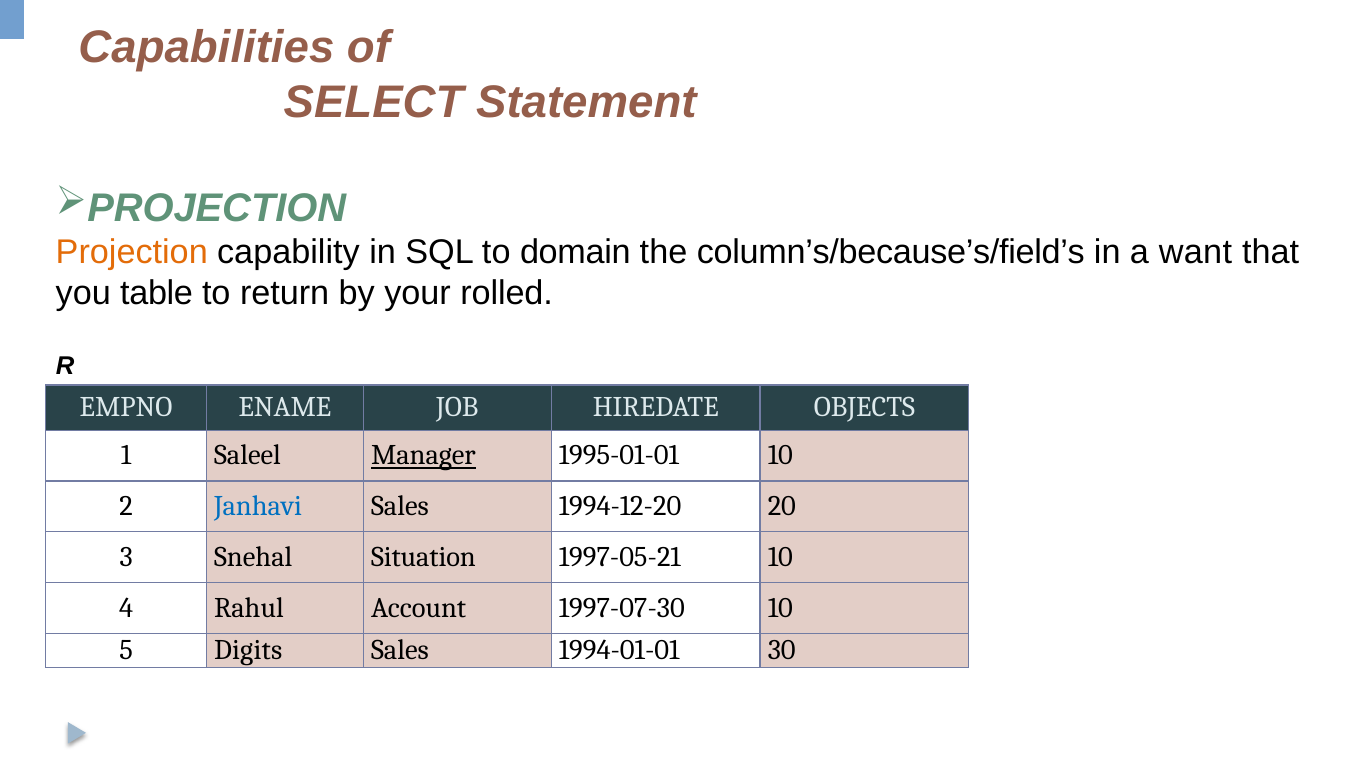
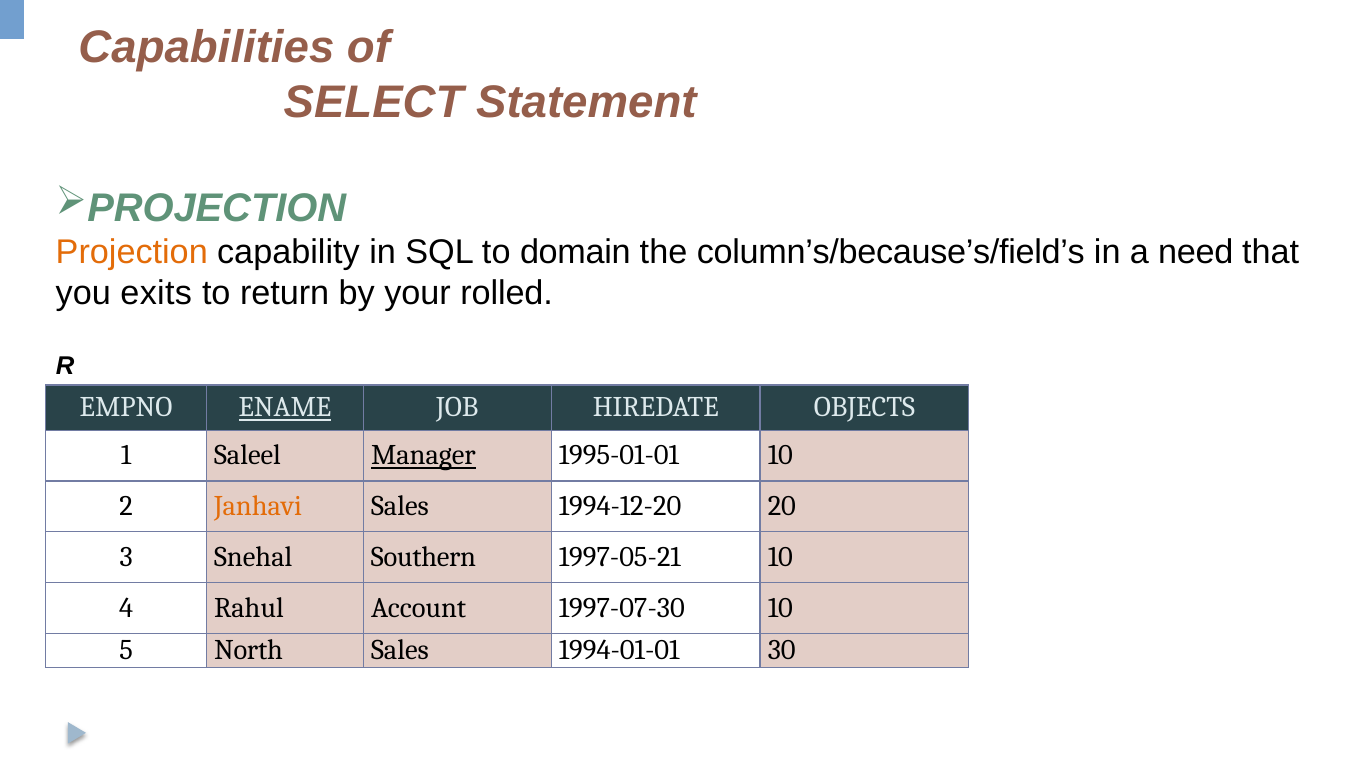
want: want -> need
table: table -> exits
ENAME underline: none -> present
Janhavi colour: blue -> orange
Situation: Situation -> Southern
Digits: Digits -> North
